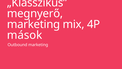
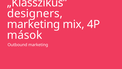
megnyerő: megnyerő -> designers
